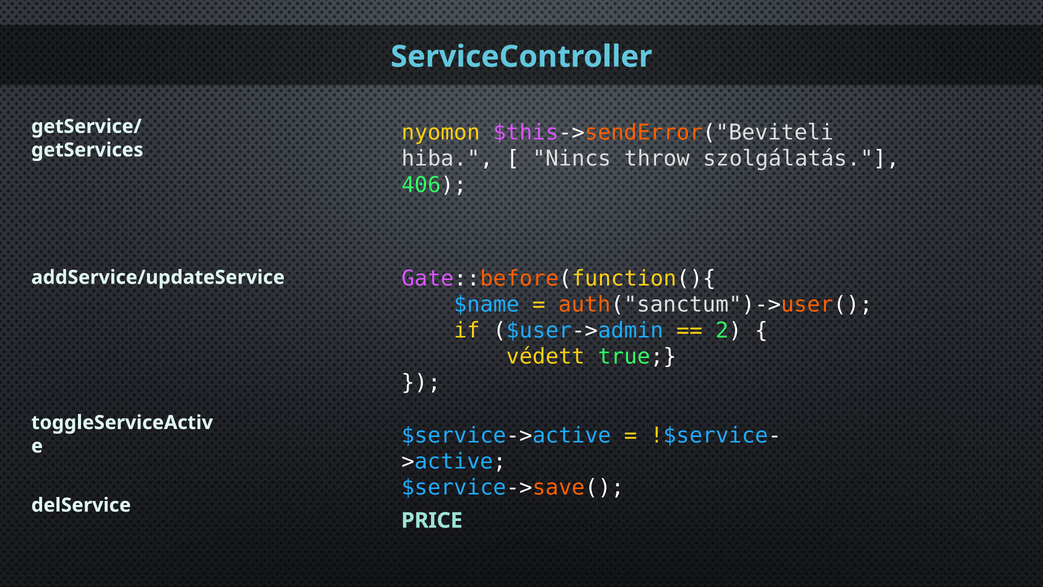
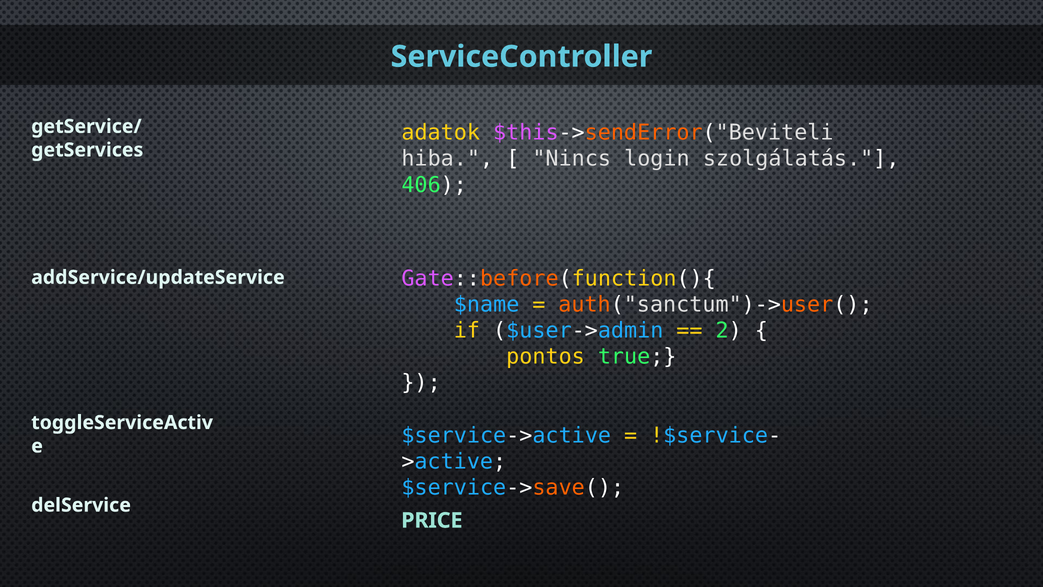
nyomon: nyomon -> adatok
throw: throw -> login
védett: védett -> pontos
